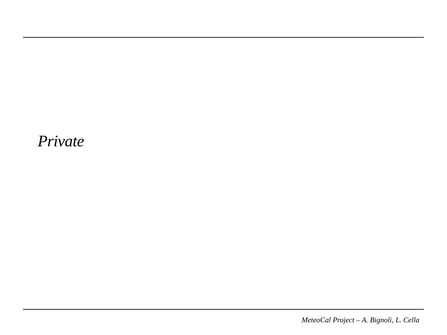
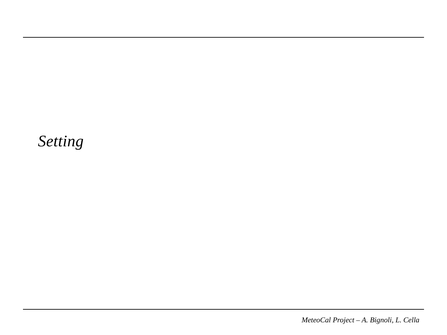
Private: Private -> Setting
